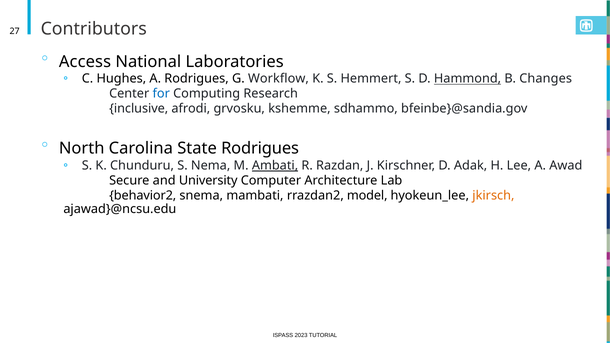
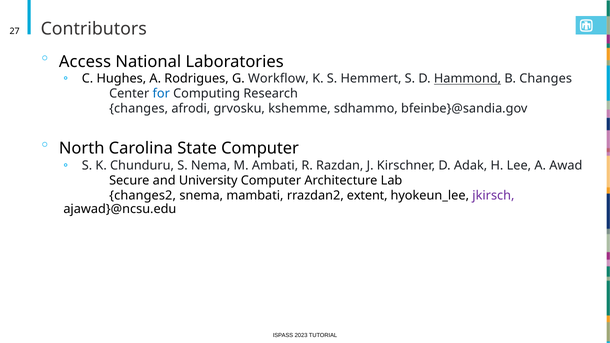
inclusive at (139, 109): inclusive -> changes
State Rodrigues: Rodrigues -> Computer
Ambati underline: present -> none
behavior2: behavior2 -> changes2
model: model -> extent
jkirsch colour: orange -> purple
